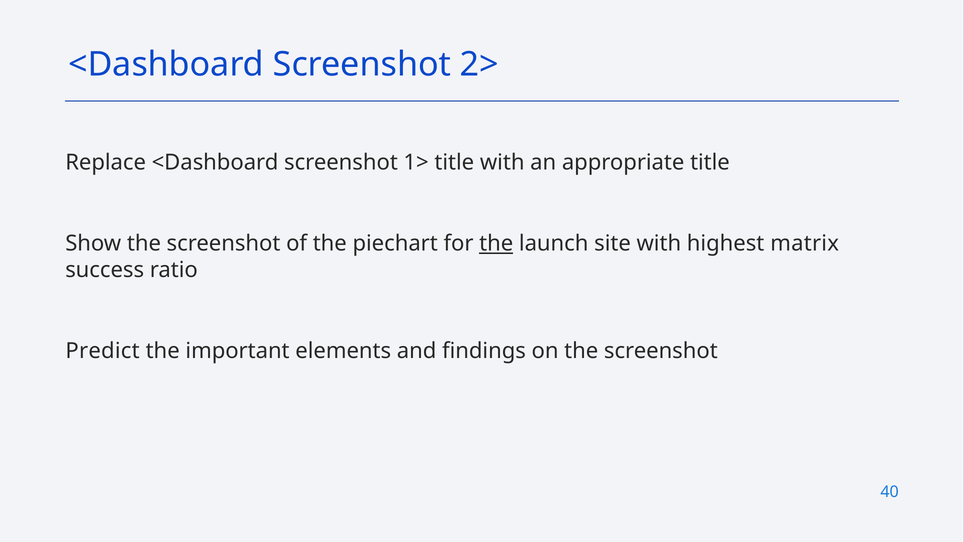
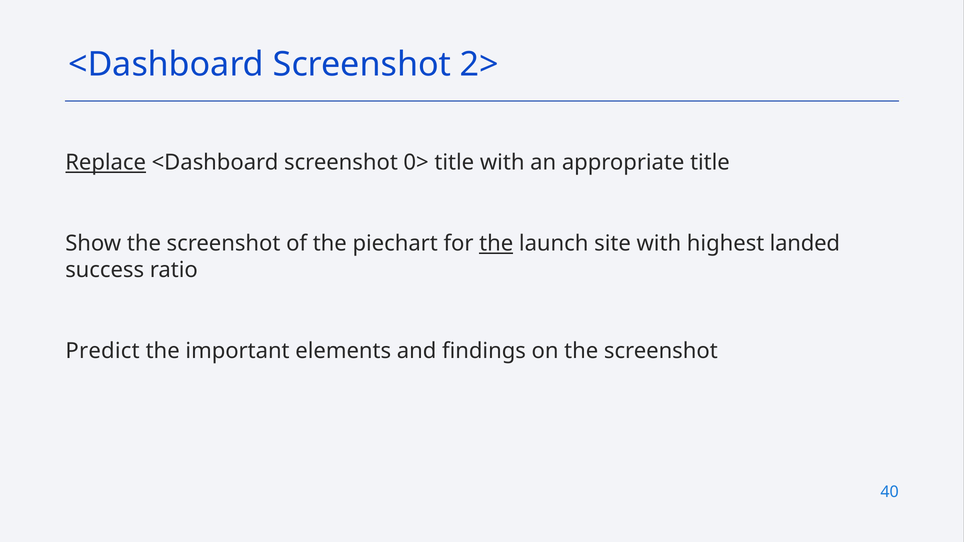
Replace underline: none -> present
1>: 1> -> 0>
matrix: matrix -> landed
